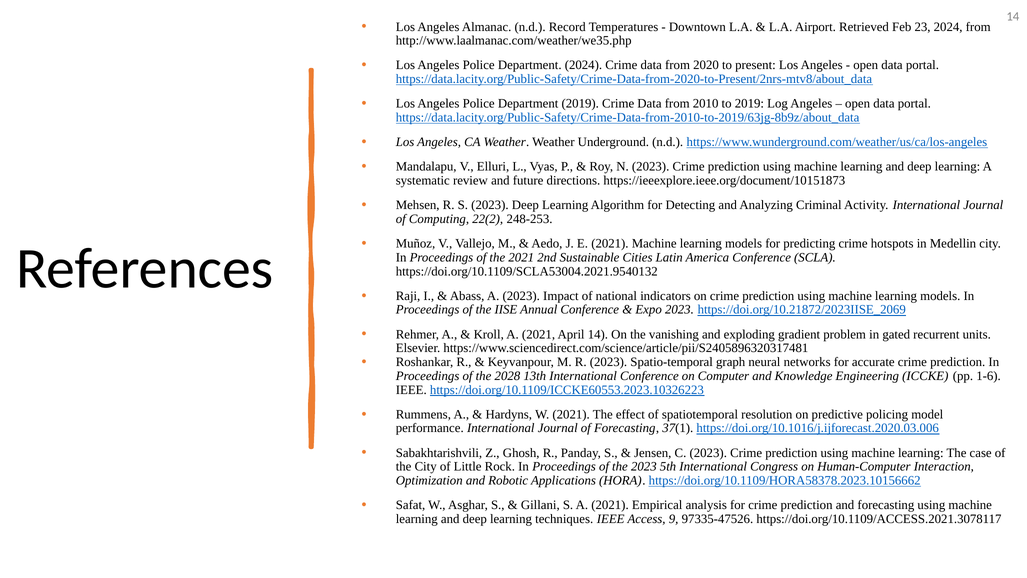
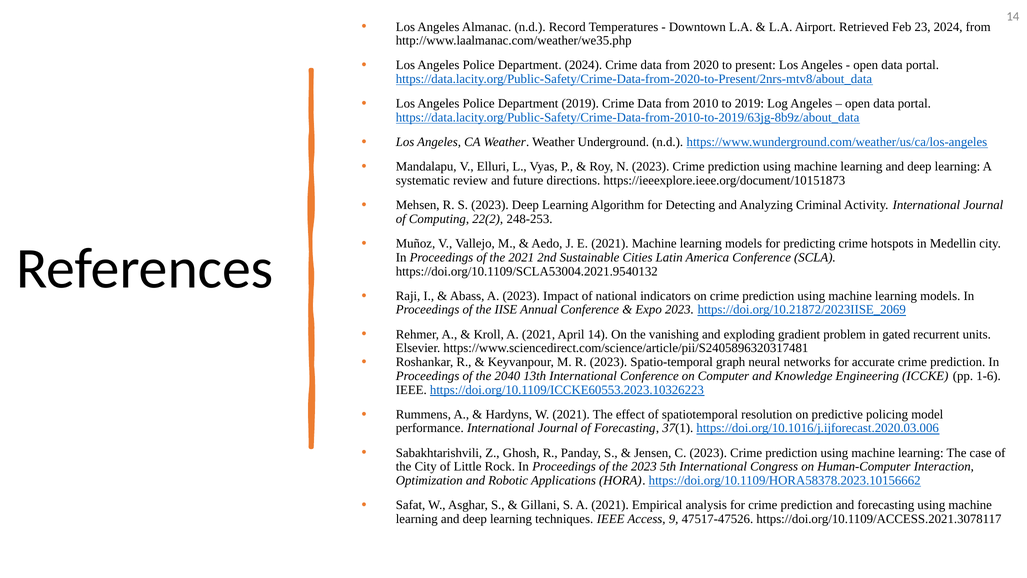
2028: 2028 -> 2040
97335-47526: 97335-47526 -> 47517-47526
